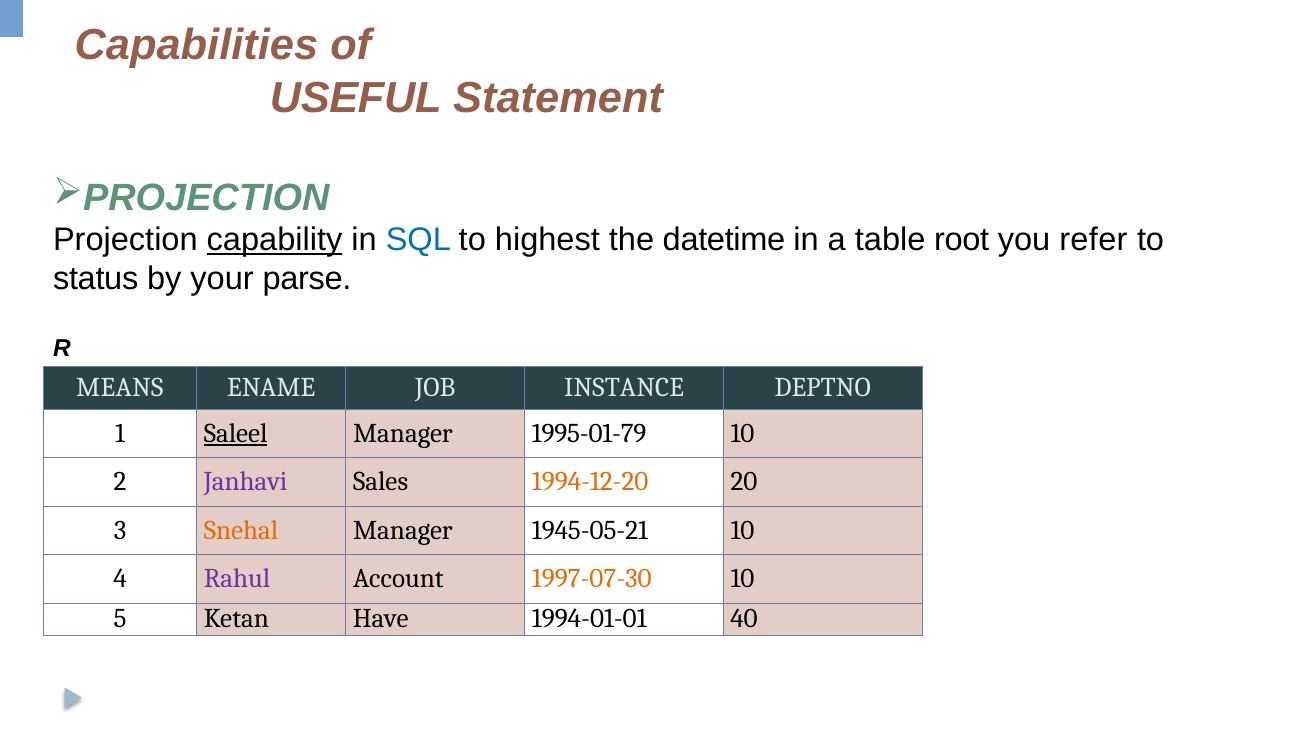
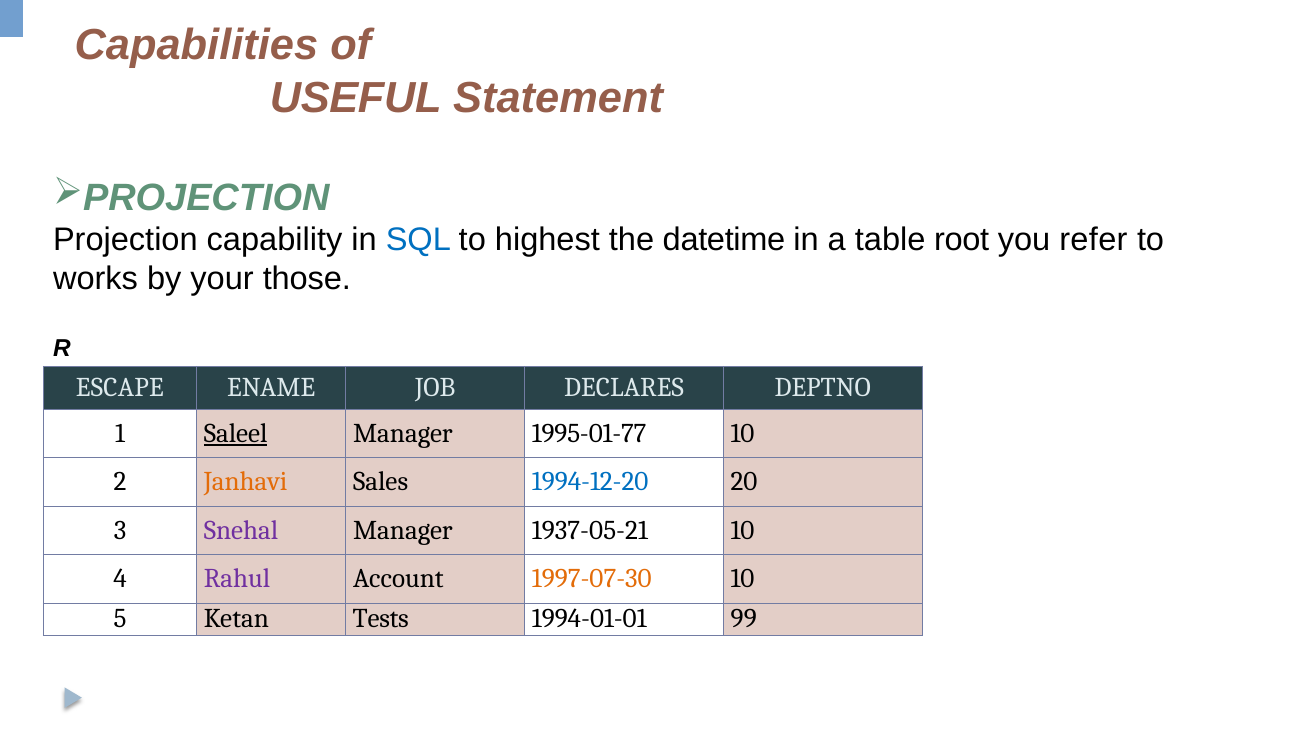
capability underline: present -> none
status: status -> works
parse: parse -> those
MEANS: MEANS -> ESCAPE
INSTANCE: INSTANCE -> DECLARES
1995-01-79: 1995-01-79 -> 1995-01-77
Janhavi colour: purple -> orange
1994-12-20 colour: orange -> blue
Snehal colour: orange -> purple
1945-05-21: 1945-05-21 -> 1937-05-21
Have: Have -> Tests
40: 40 -> 99
